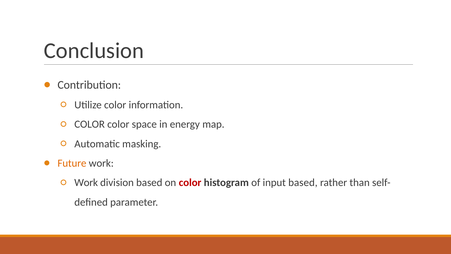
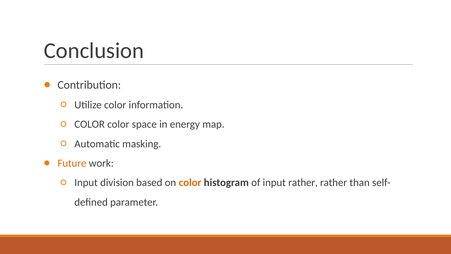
Work at (86, 183): Work -> Input
color at (190, 183) colour: red -> orange
input based: based -> rather
